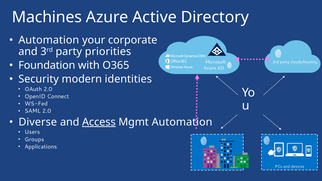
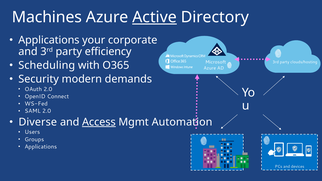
Active underline: none -> present
Automation at (49, 40): Automation -> Applications
priorities: priorities -> efficiency
Foundation: Foundation -> Scheduling
identities: identities -> demands
